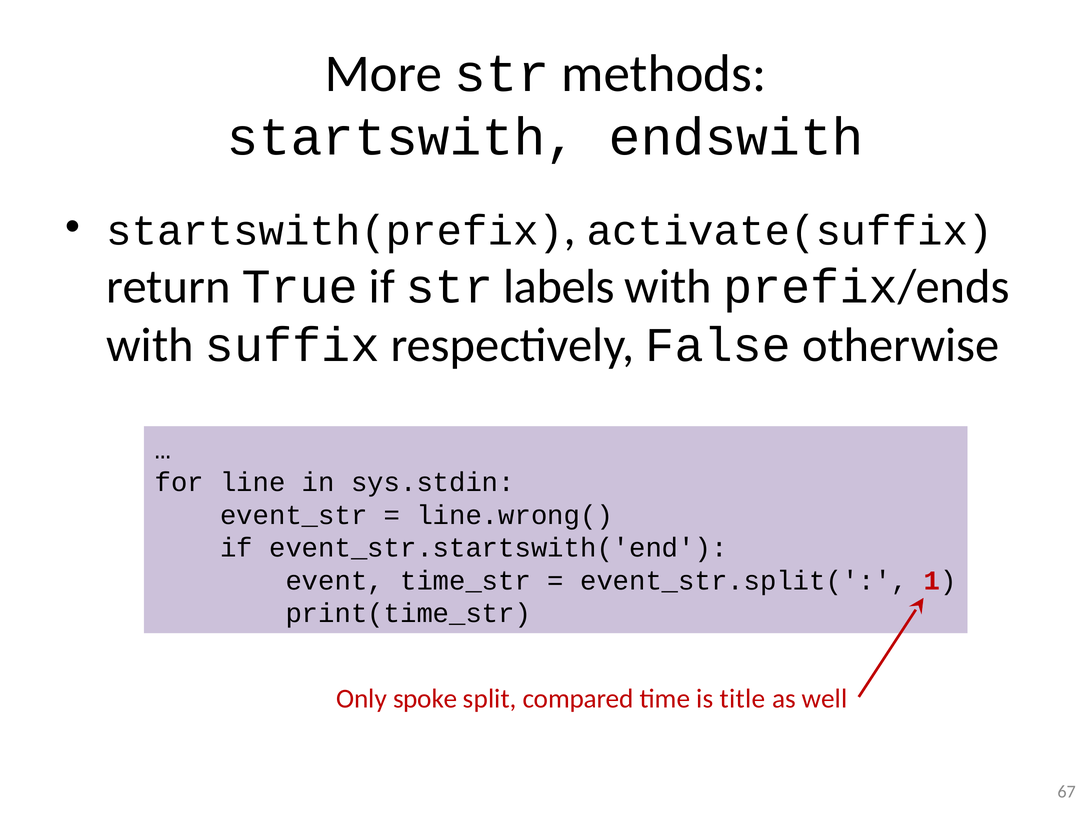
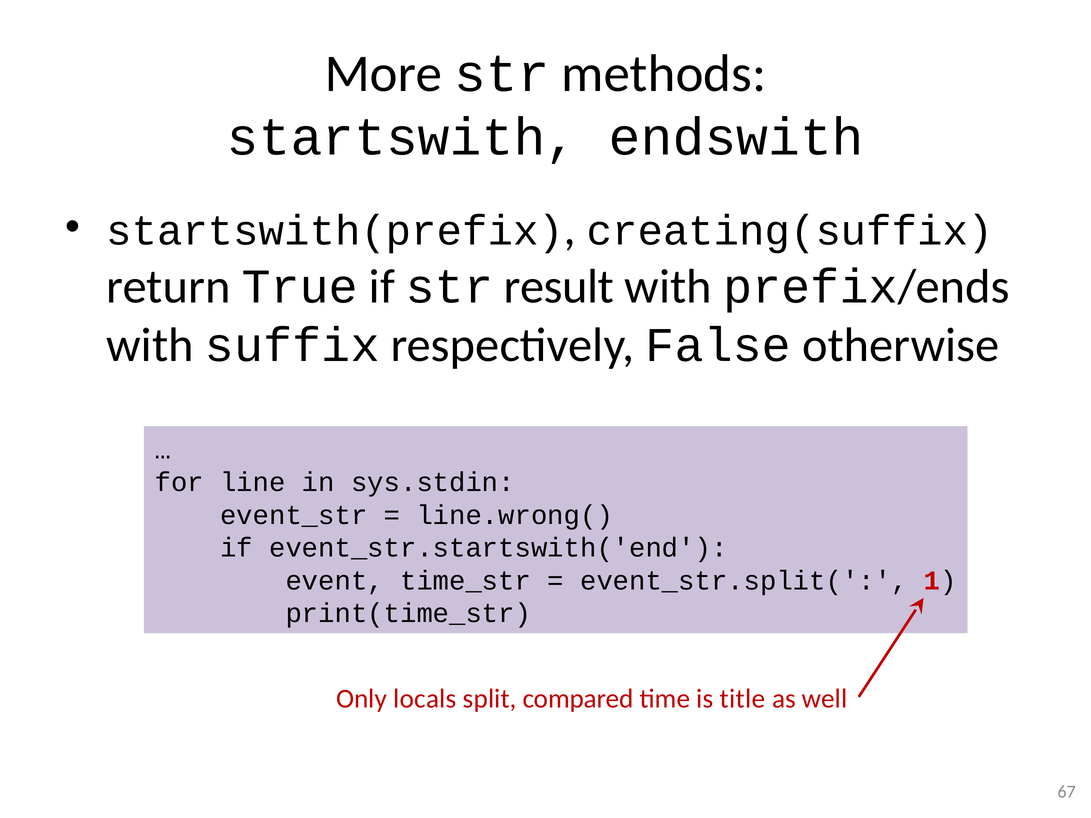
activate(suffix: activate(suffix -> creating(suffix
labels: labels -> result
spoke: spoke -> locals
